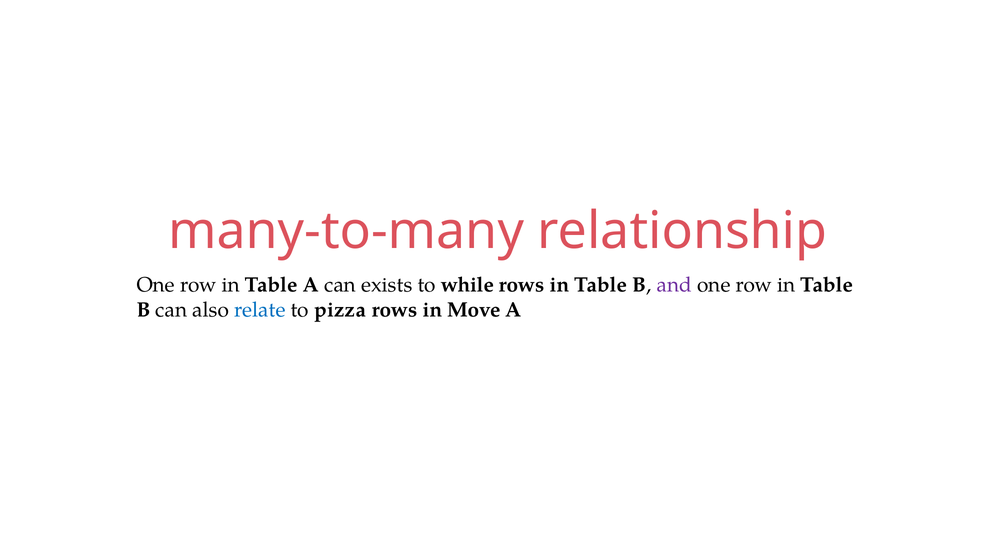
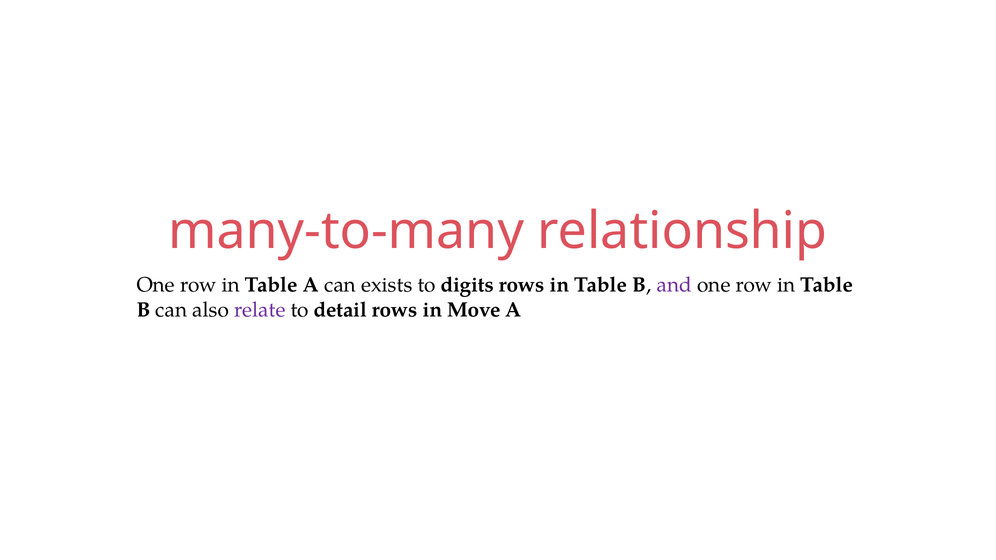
while: while -> digits
relate colour: blue -> purple
pizza: pizza -> detail
